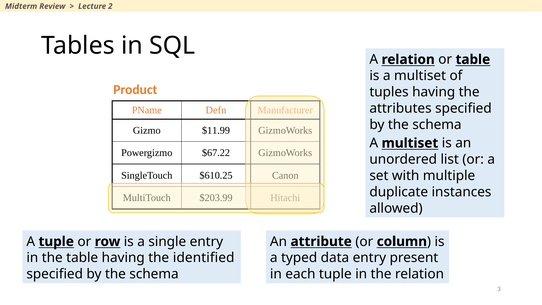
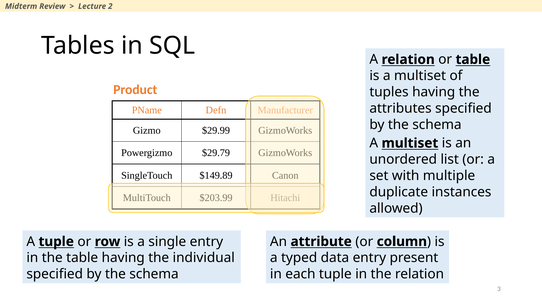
$11.99: $11.99 -> $29.99
$67.22: $67.22 -> $29.79
$610.25: $610.25 -> $149.89
identified: identified -> individual
